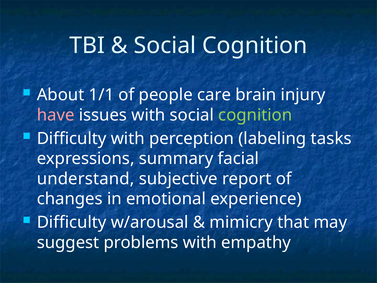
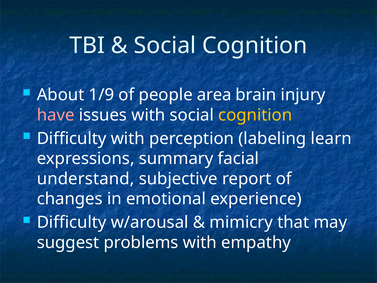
1/1: 1/1 -> 1/9
care: care -> area
cognition at (255, 115) colour: light green -> yellow
tasks: tasks -> learn
